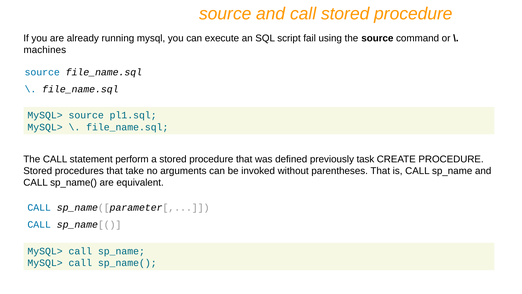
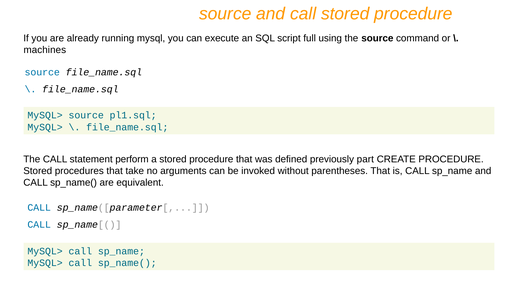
fail: fail -> full
task: task -> part
